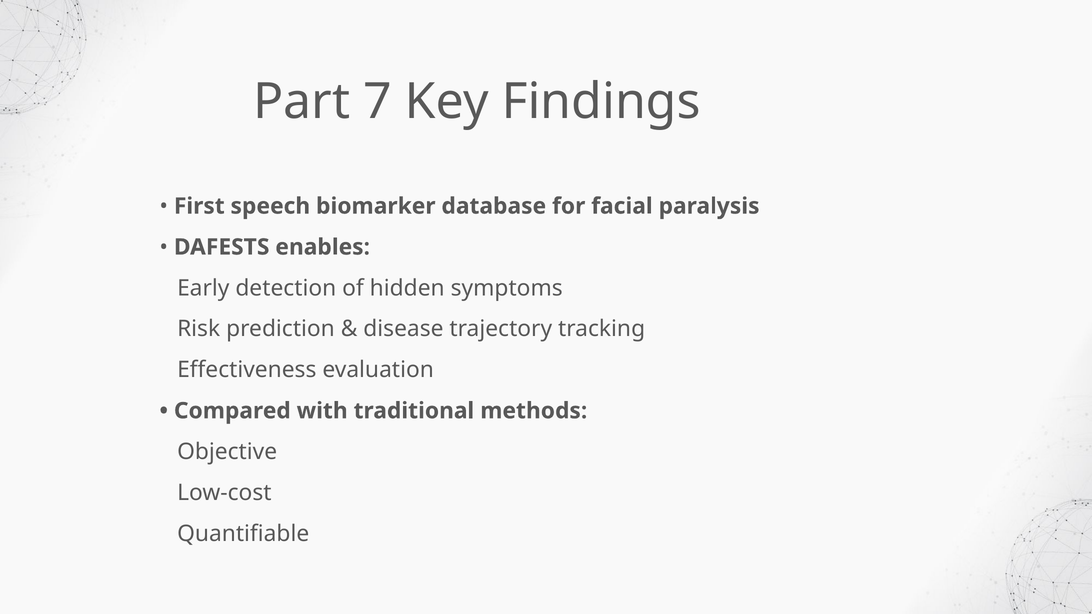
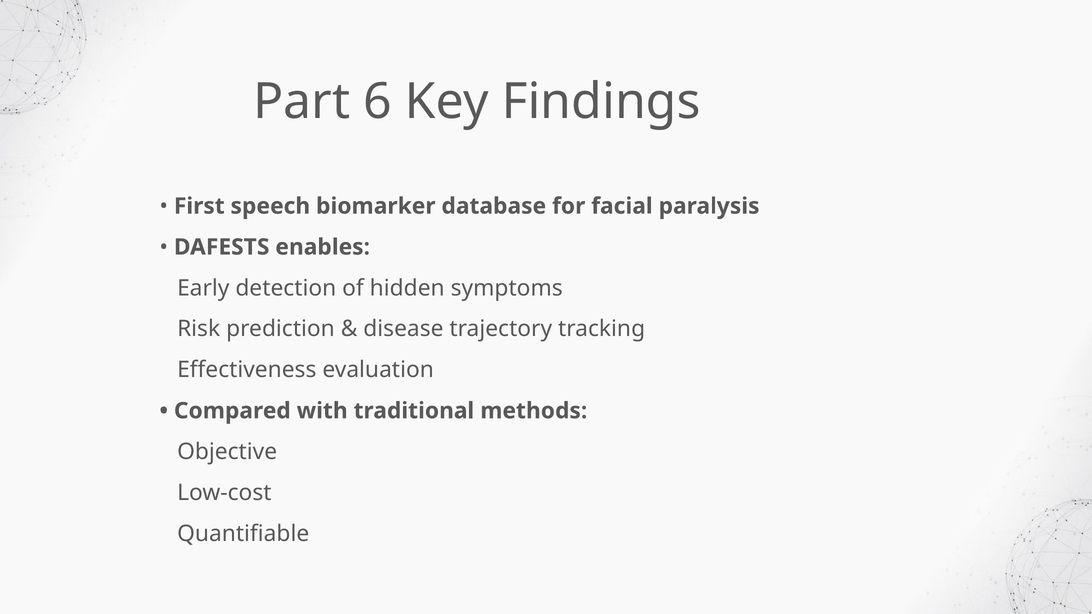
7: 7 -> 6
